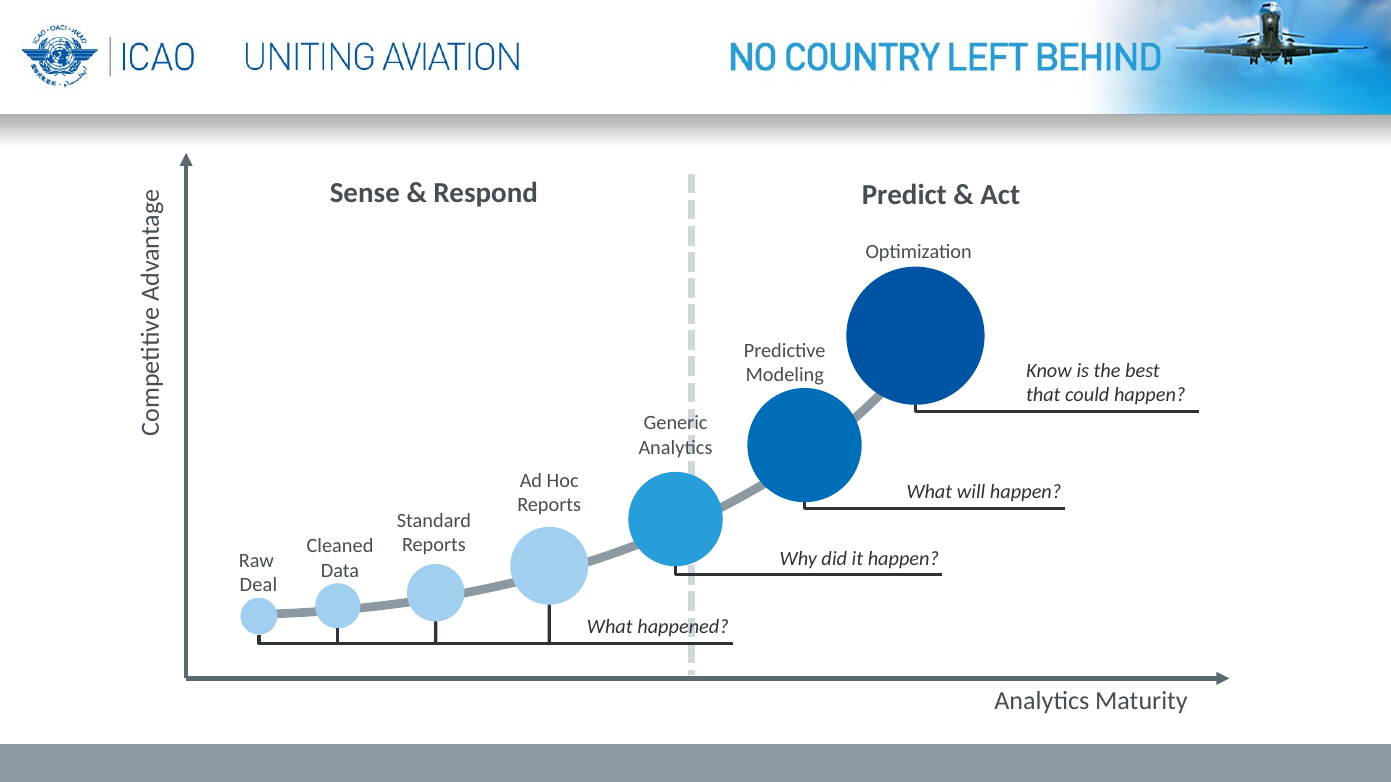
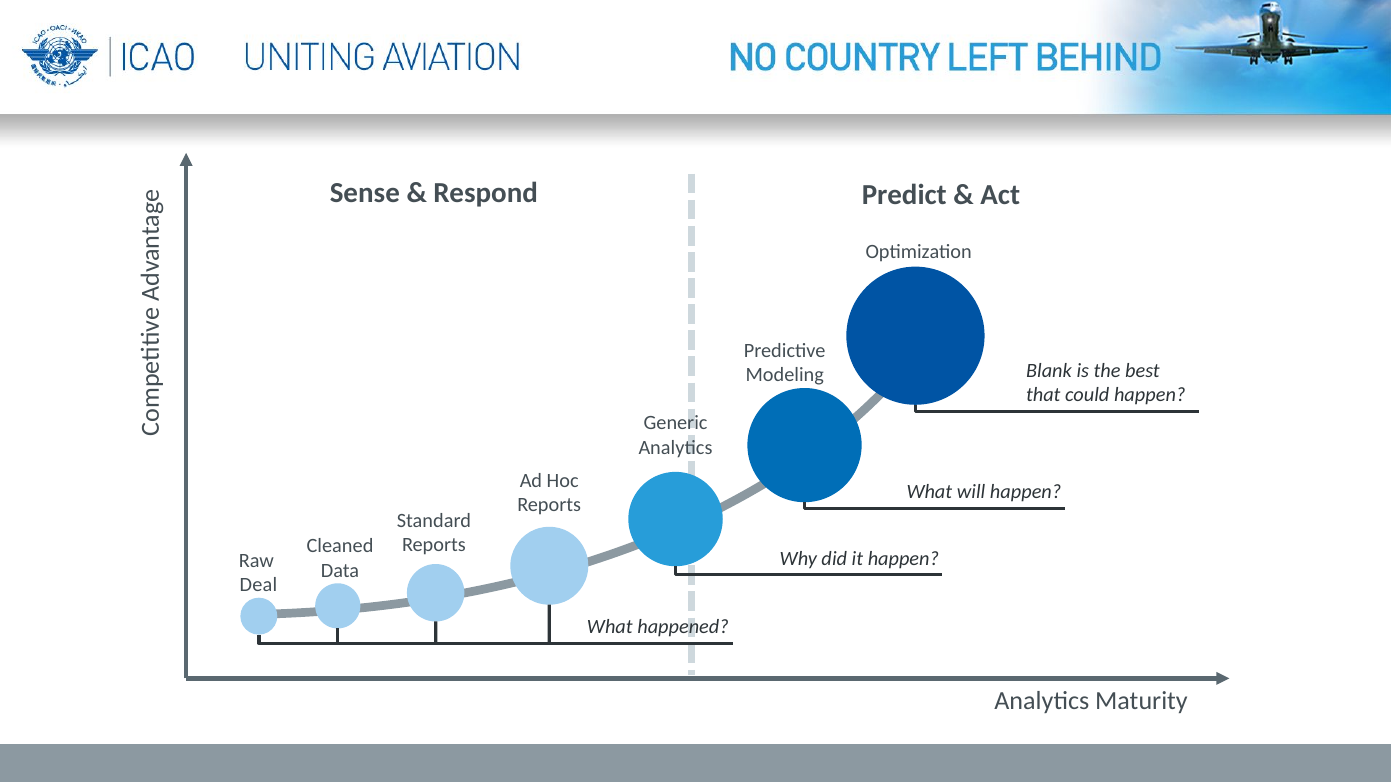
Know: Know -> Blank
